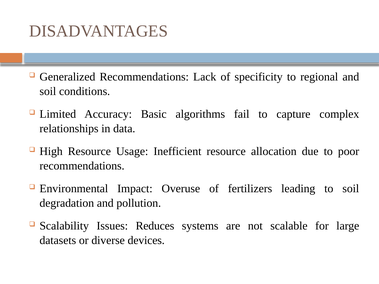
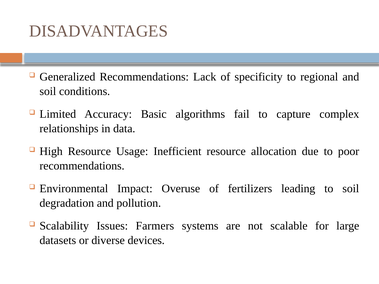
Reduces: Reduces -> Farmers
